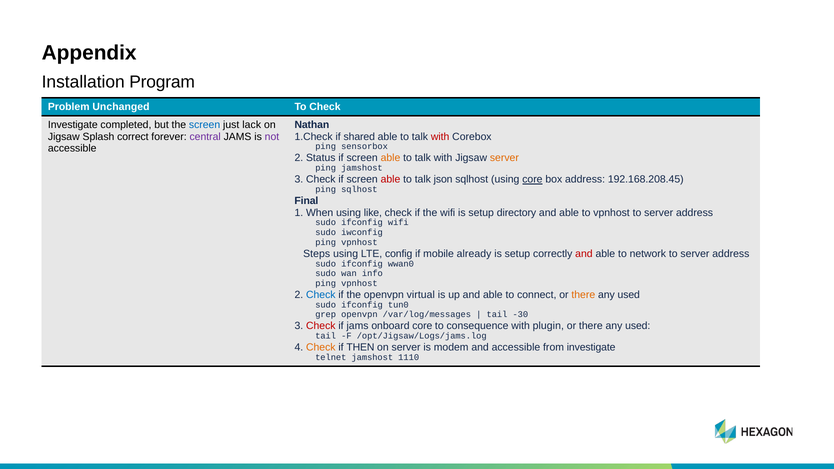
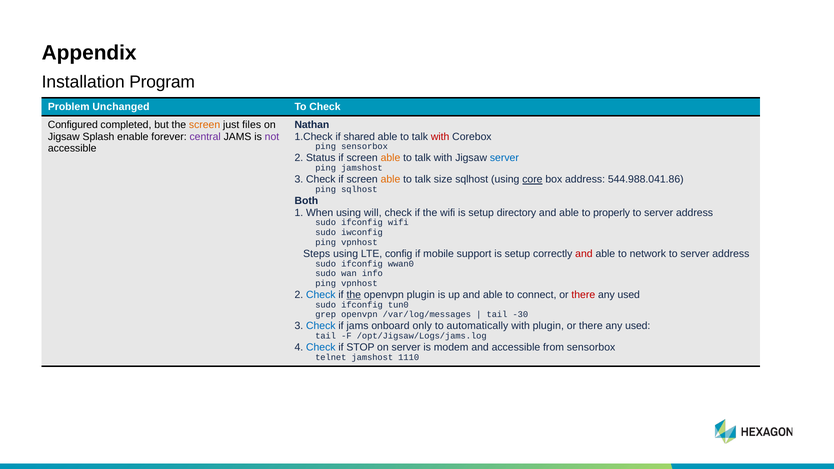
Investigate at (73, 125): Investigate -> Configured
screen at (205, 125) colour: blue -> orange
lack: lack -> files
correct: correct -> enable
server at (504, 158) colour: orange -> blue
able at (390, 180) colour: red -> orange
json: json -> size
192.168.208.45: 192.168.208.45 -> 544.988.041.86
Final: Final -> Both
like: like -> will
to vpnhost: vpnhost -> properly
already: already -> support
the at (354, 295) underline: none -> present
openvpn virtual: virtual -> plugin
there at (583, 295) colour: orange -> red
Check at (321, 326) colour: red -> blue
onboard core: core -> only
consequence: consequence -> automatically
Check at (321, 348) colour: orange -> blue
THEN: THEN -> STOP
from investigate: investigate -> sensorbox
